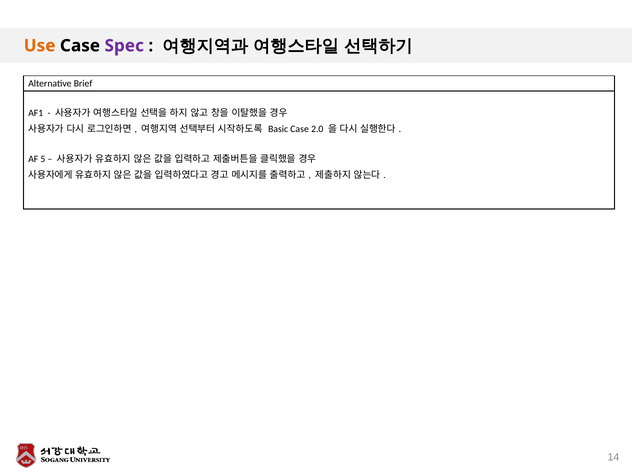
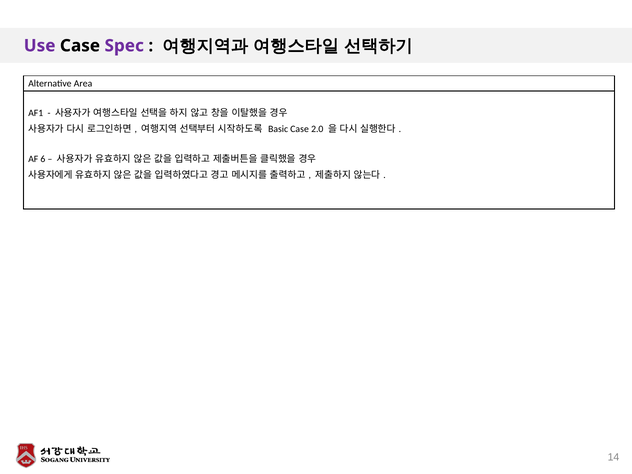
Use colour: orange -> purple
Brief: Brief -> Area
5: 5 -> 6
